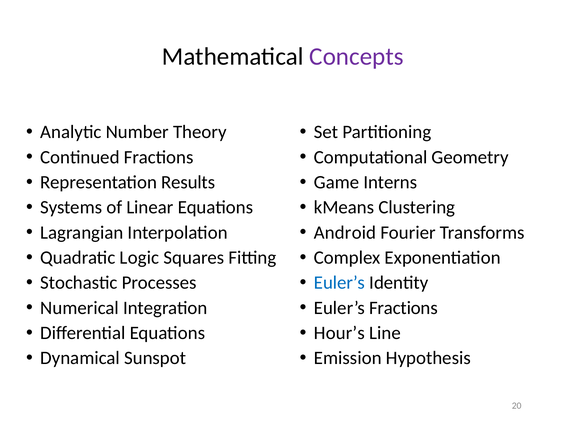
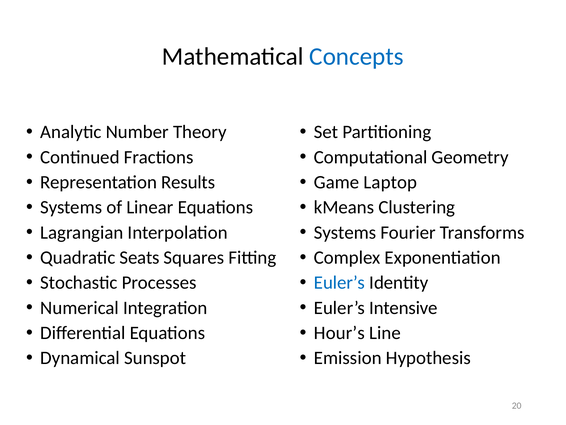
Concepts colour: purple -> blue
Interns: Interns -> Laptop
Android at (345, 232): Android -> Systems
Logic: Logic -> Seats
Euler’s Fractions: Fractions -> Intensive
